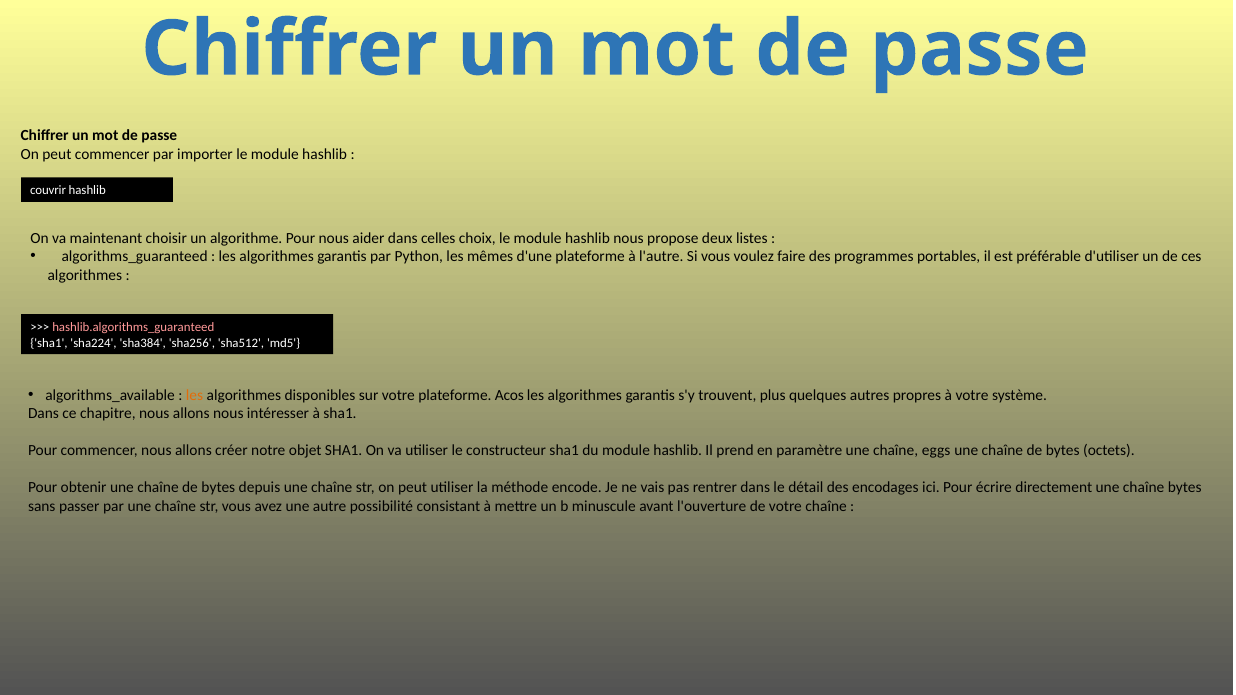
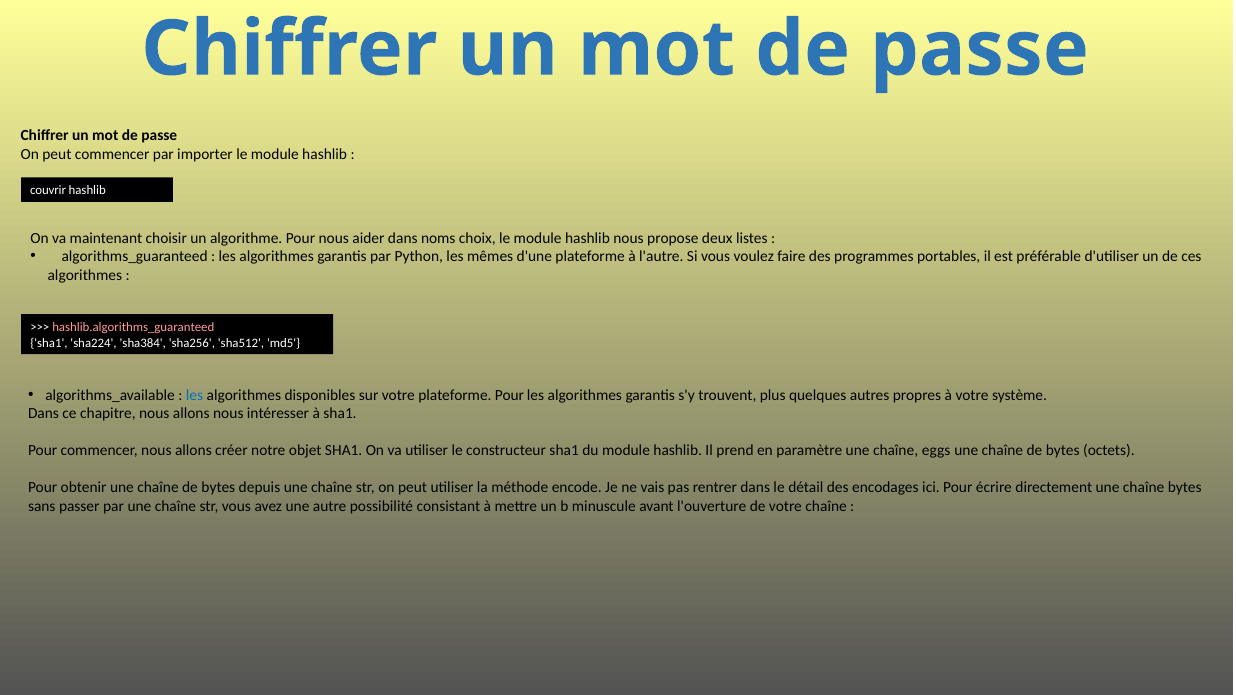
celles: celles -> noms
les at (195, 395) colour: orange -> blue
plateforme Acos: Acos -> Pour
